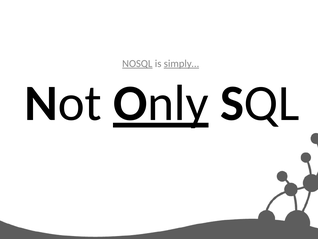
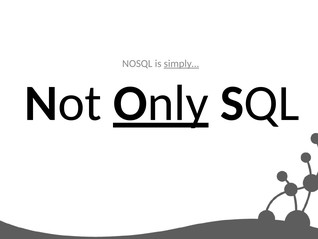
NOSQL underline: present -> none
